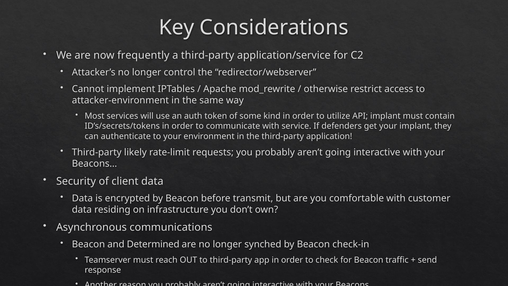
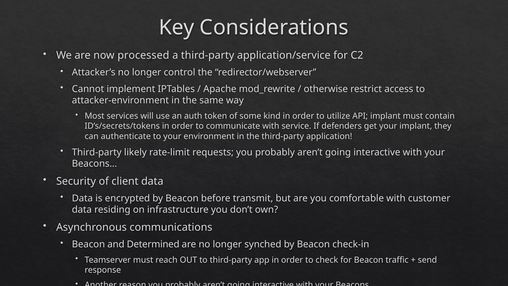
frequently: frequently -> processed
